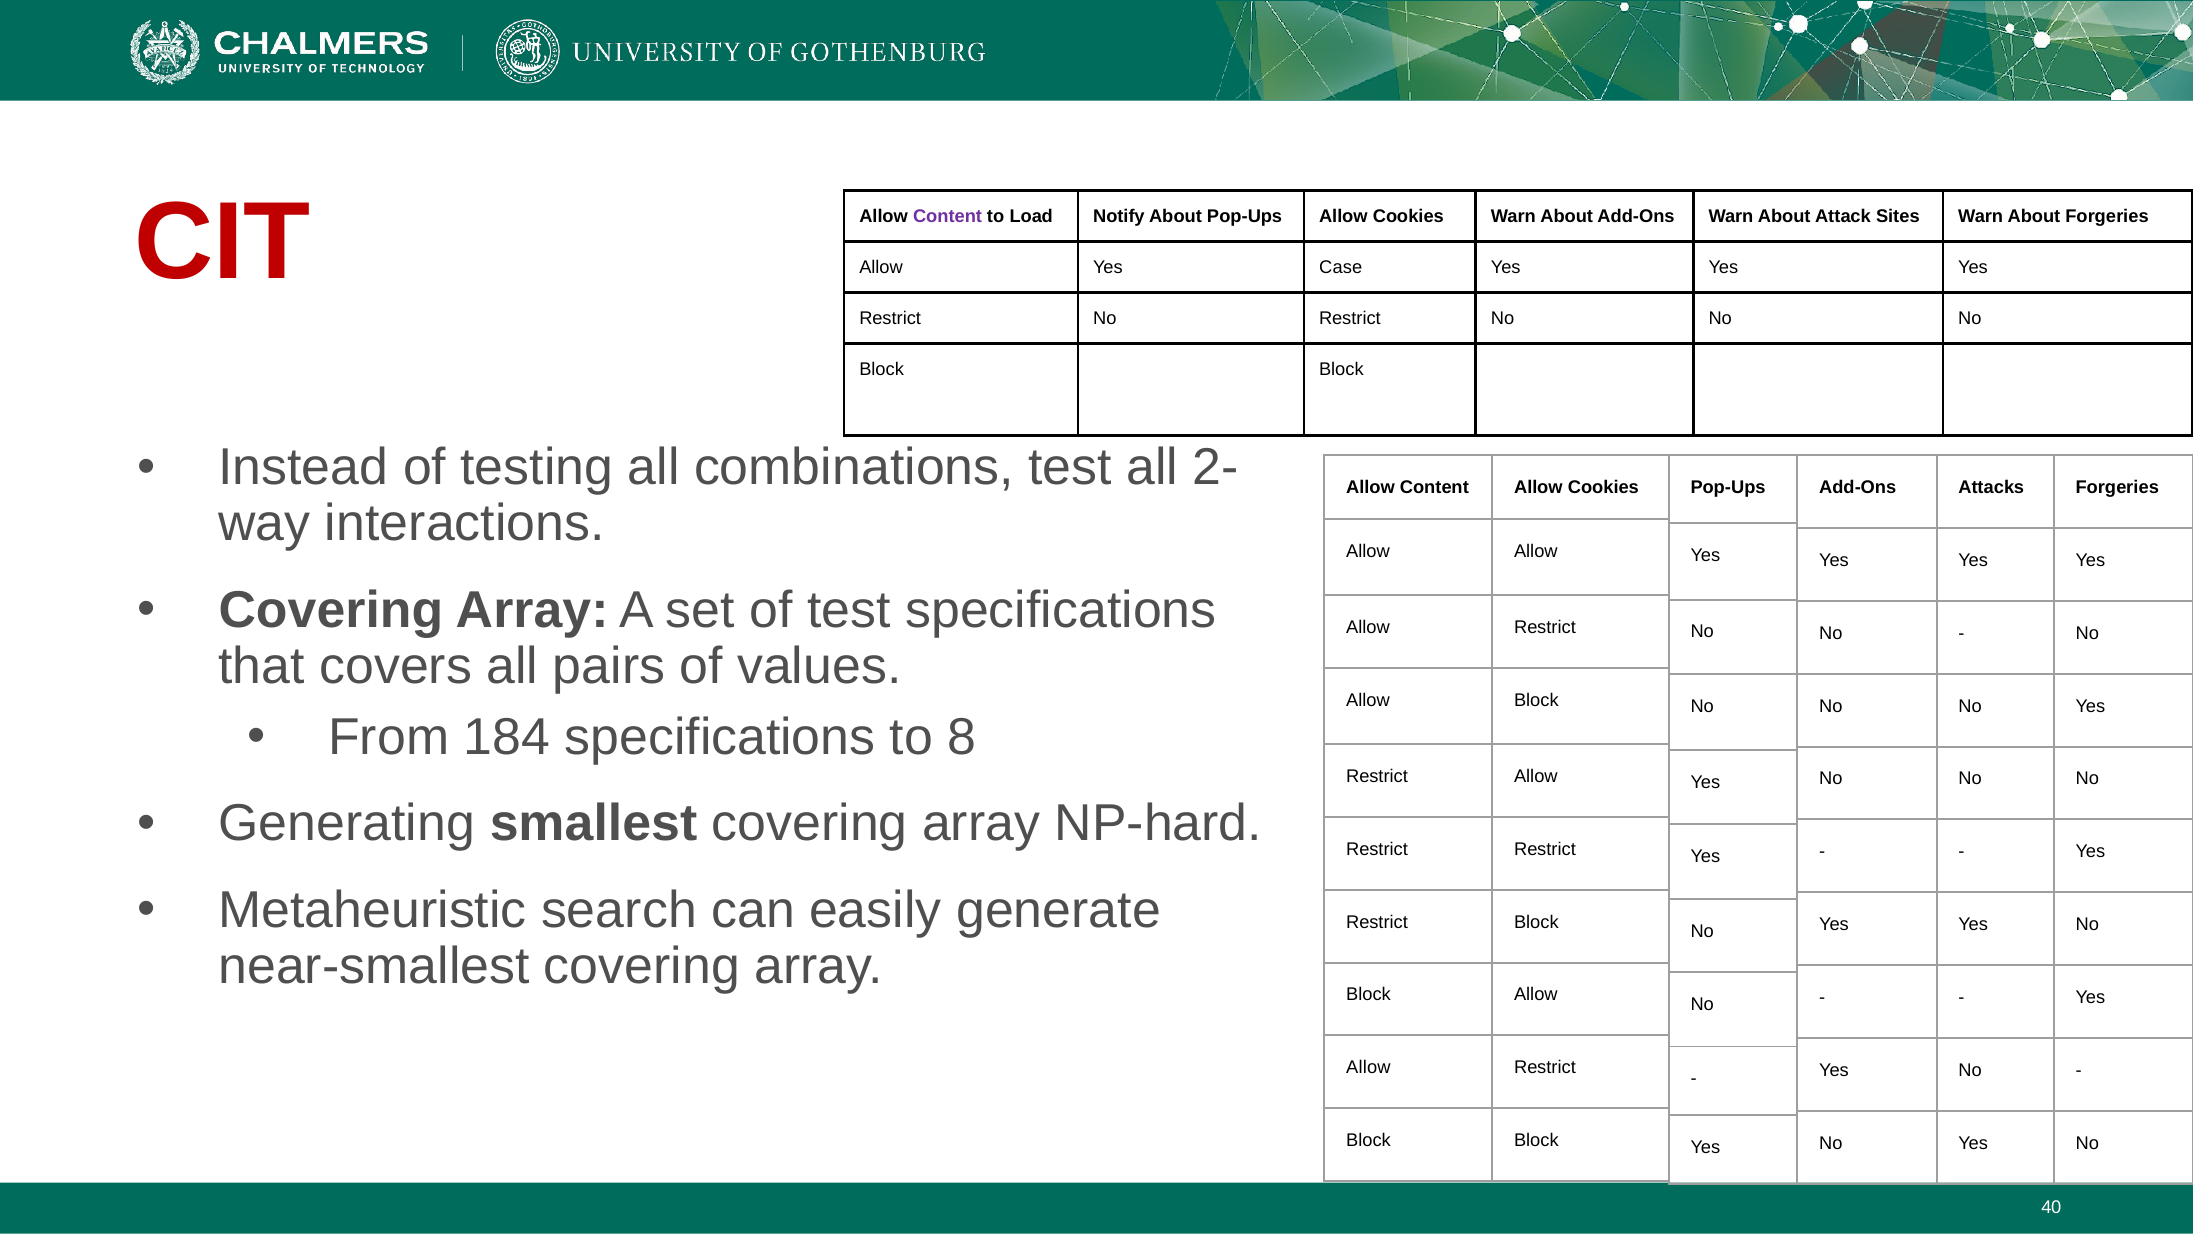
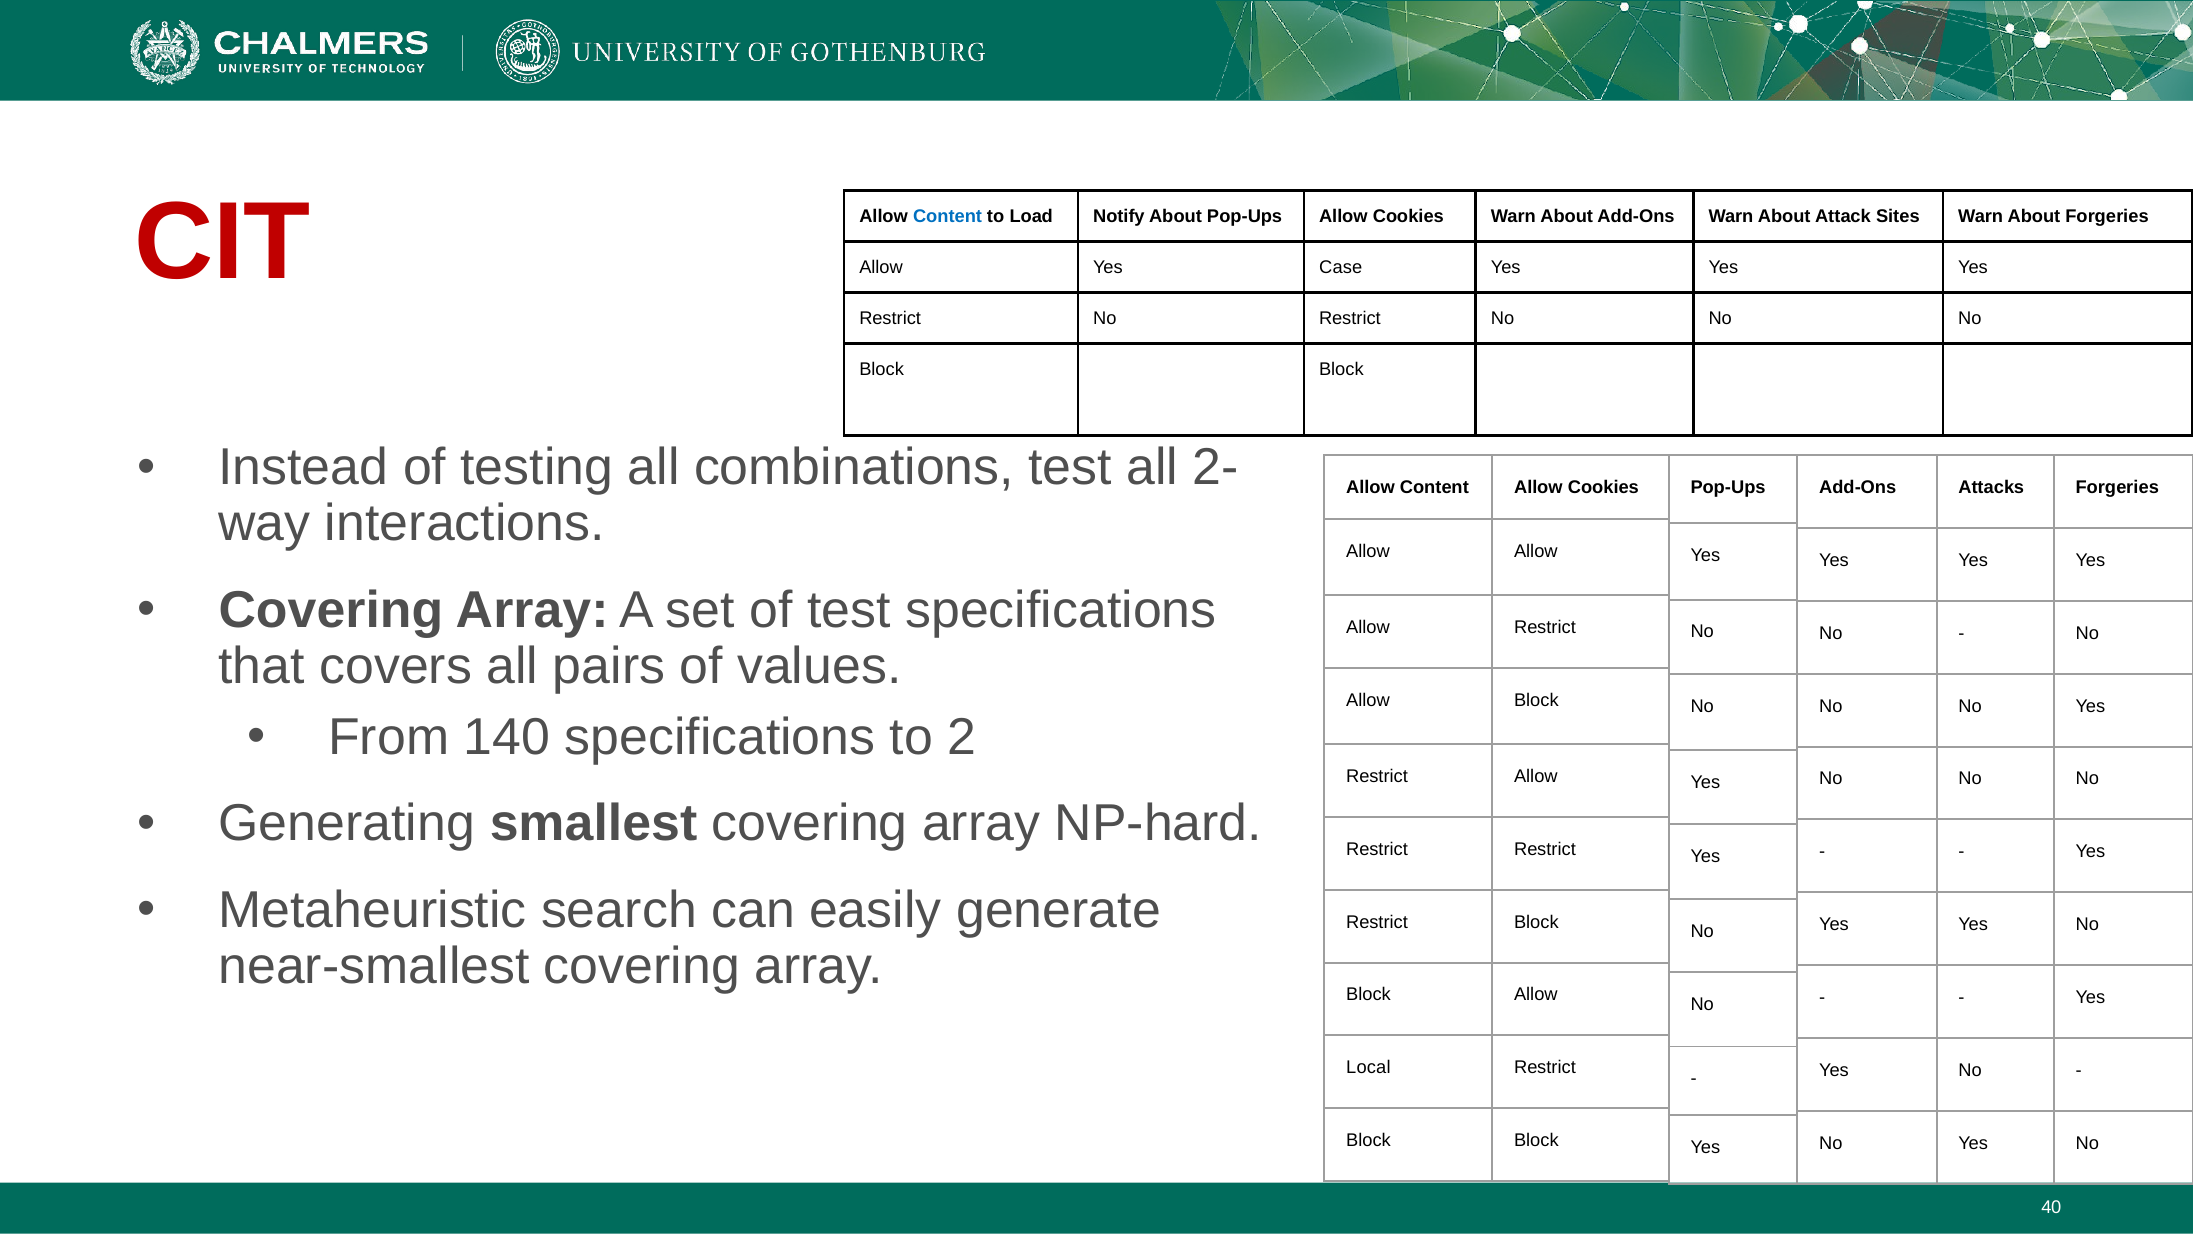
Content at (948, 216) colour: purple -> blue
184: 184 -> 140
8: 8 -> 2
Allow at (1368, 1067): Allow -> Local
